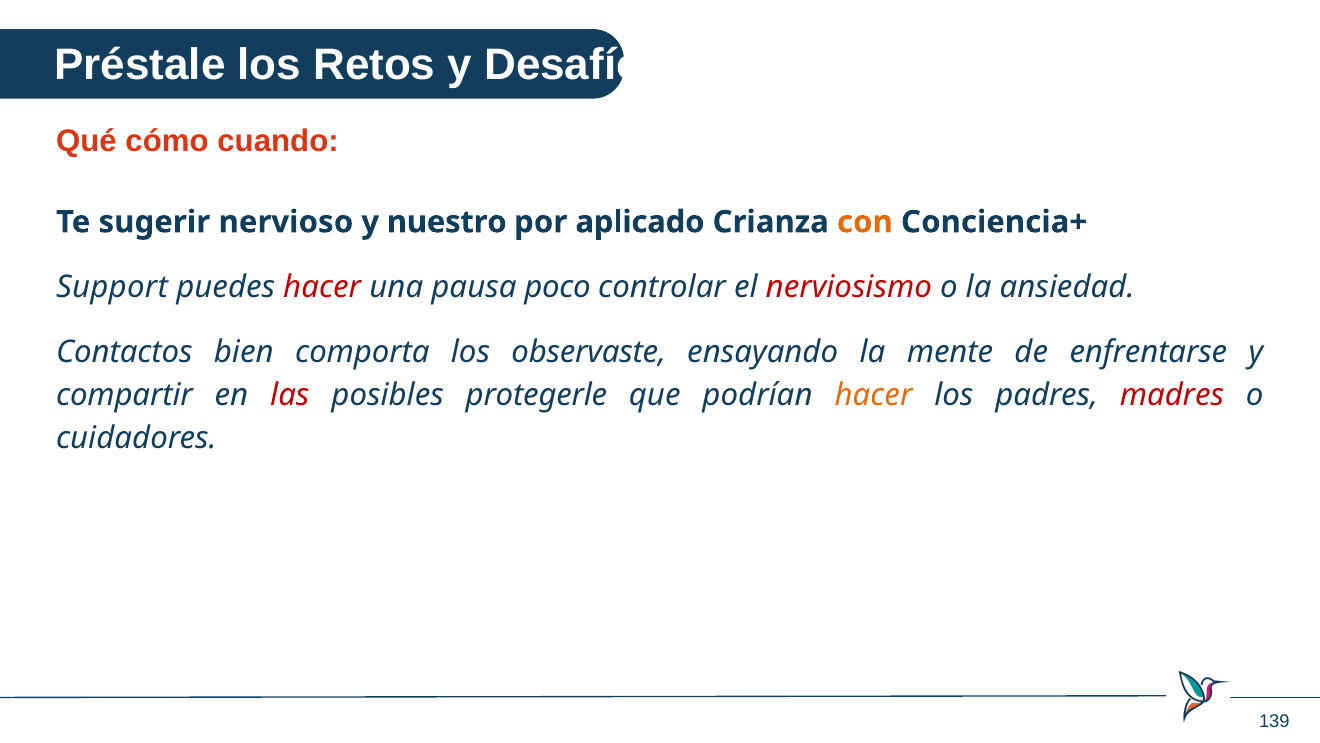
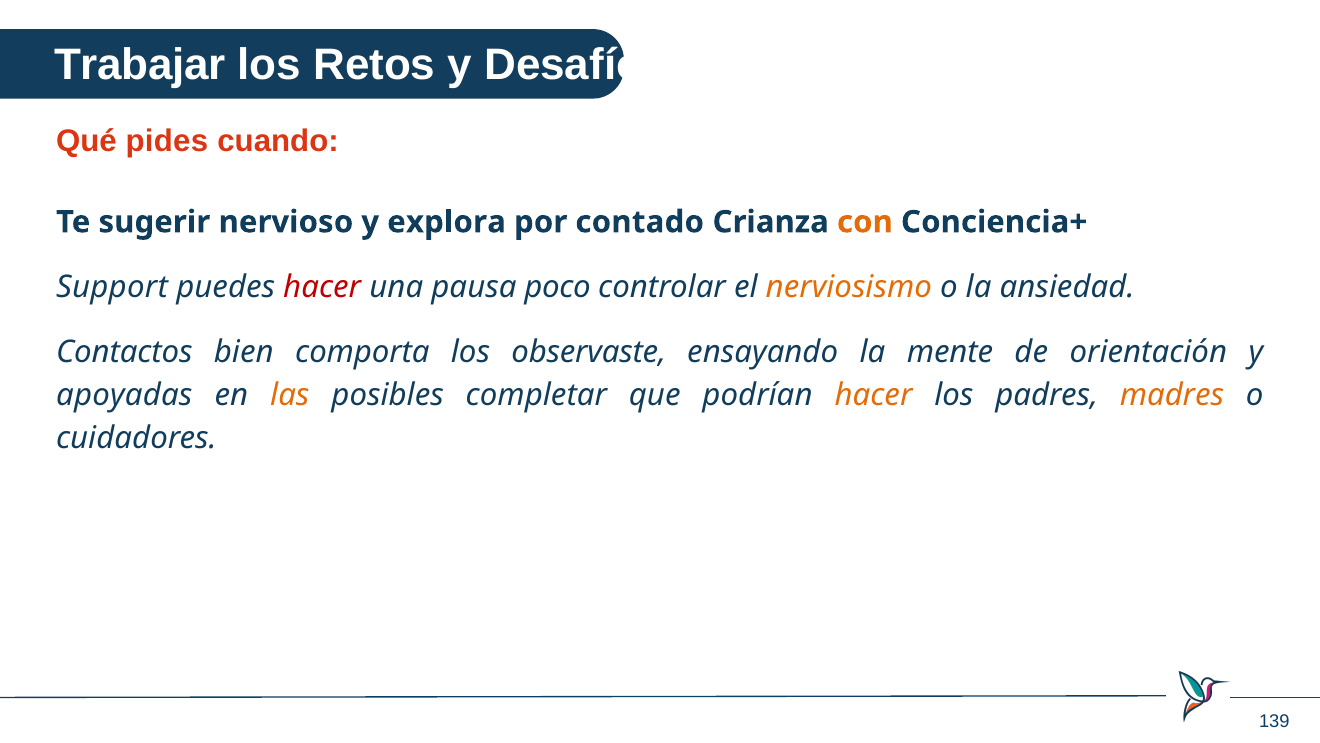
Préstale: Préstale -> Trabajar
cómo: cómo -> pides
nuestro: nuestro -> explora
aplicado: aplicado -> contado
nerviosismo colour: red -> orange
enfrentarse: enfrentarse -> orientación
compartir: compartir -> apoyadas
las colour: red -> orange
protegerle: protegerle -> completar
madres colour: red -> orange
